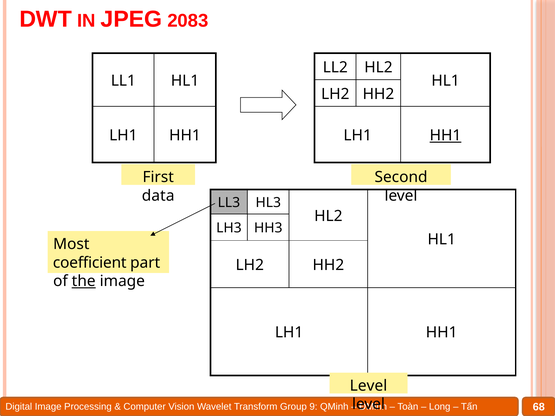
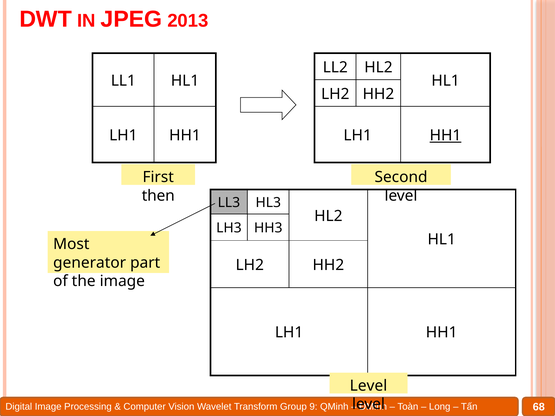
2083: 2083 -> 2013
data: data -> then
coefficient: coefficient -> generator
the underline: present -> none
